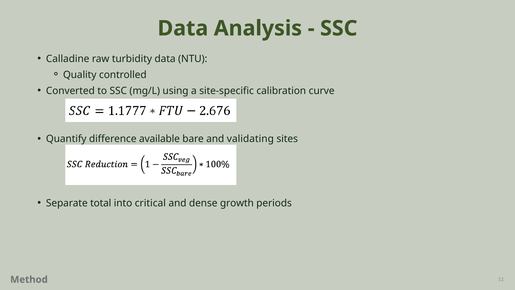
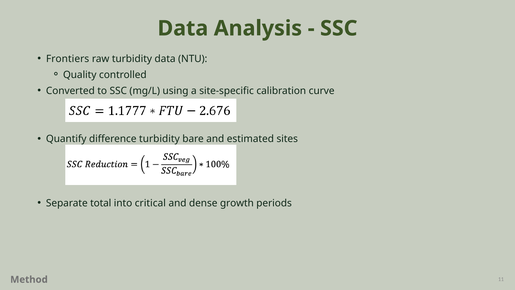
Calladine: Calladine -> Frontiers
difference available: available -> turbidity
validating: validating -> estimated
